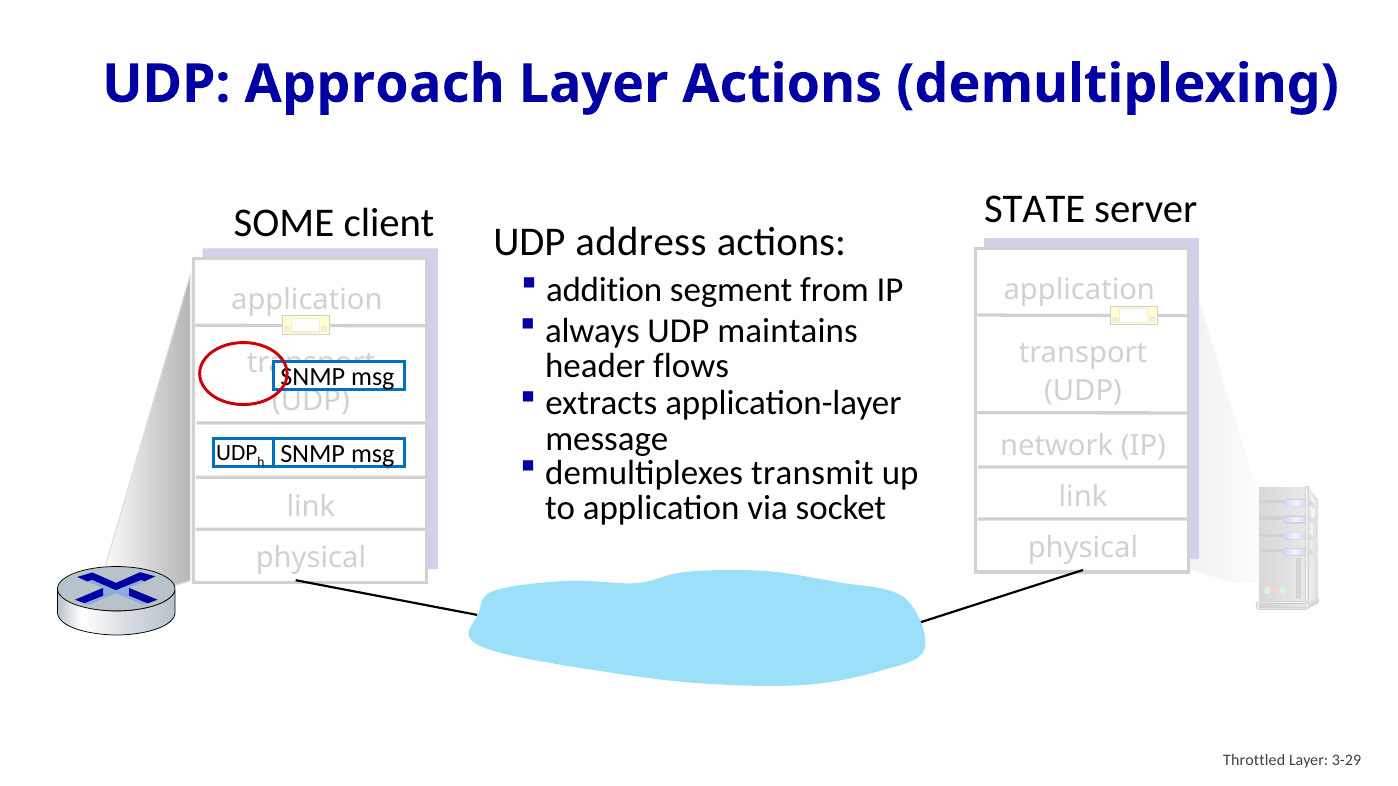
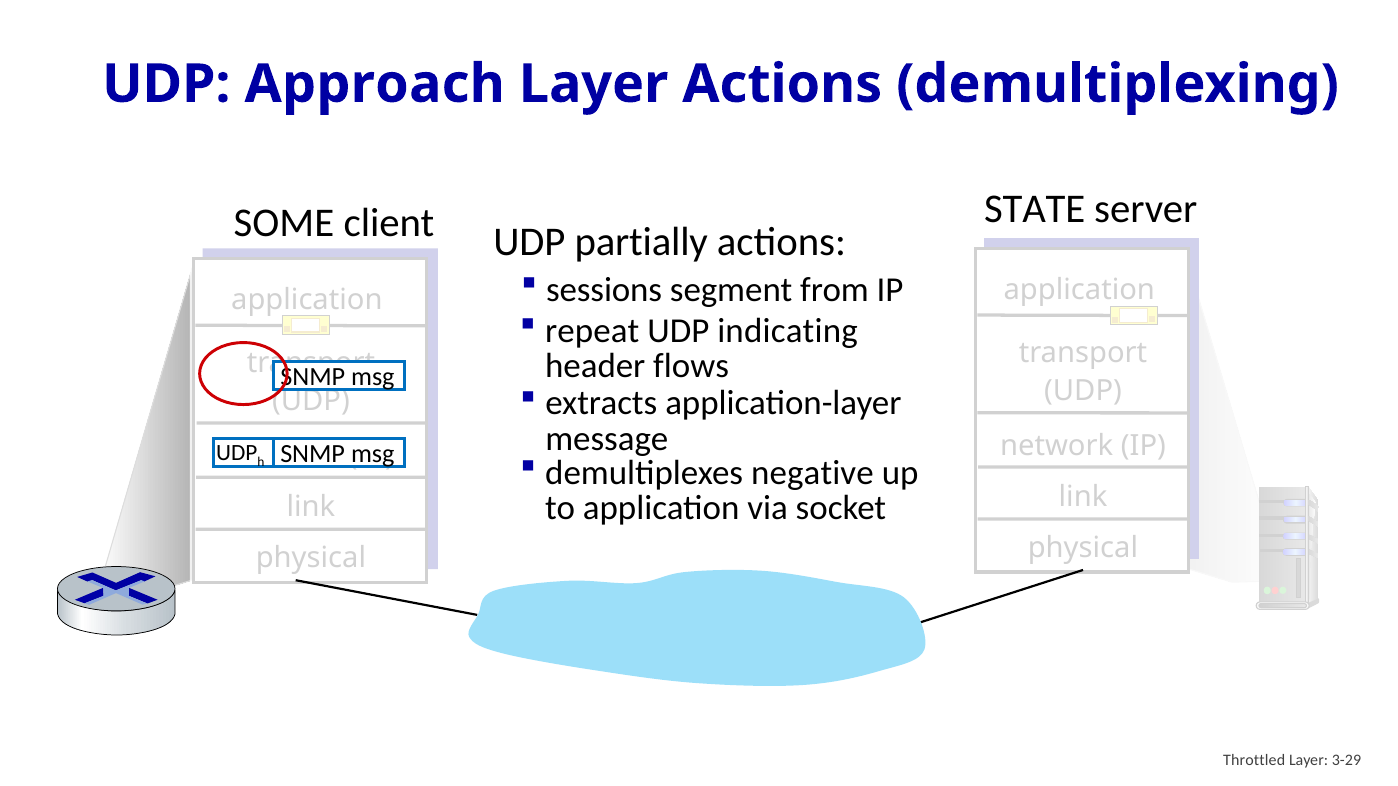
address: address -> partially
addition: addition -> sessions
always: always -> repeat
maintains: maintains -> indicating
transmit: transmit -> negative
